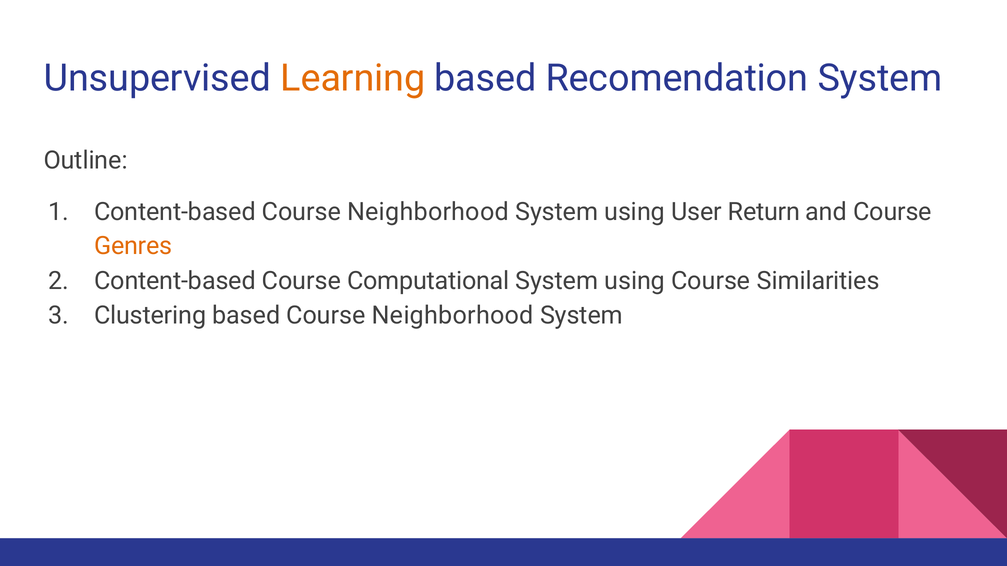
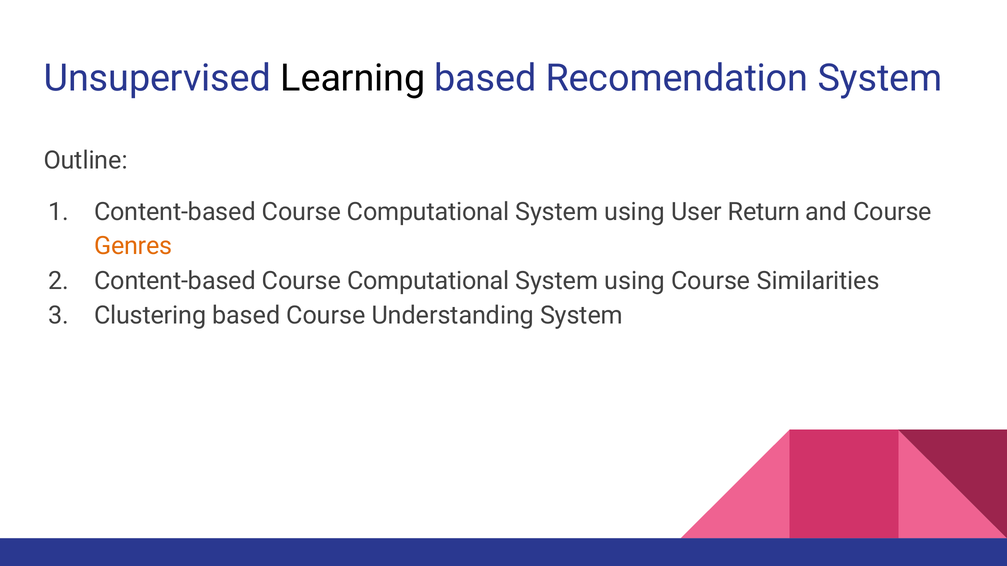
Learning colour: orange -> black
Neighborhood at (428, 212): Neighborhood -> Computational
based Course Neighborhood: Neighborhood -> Understanding
